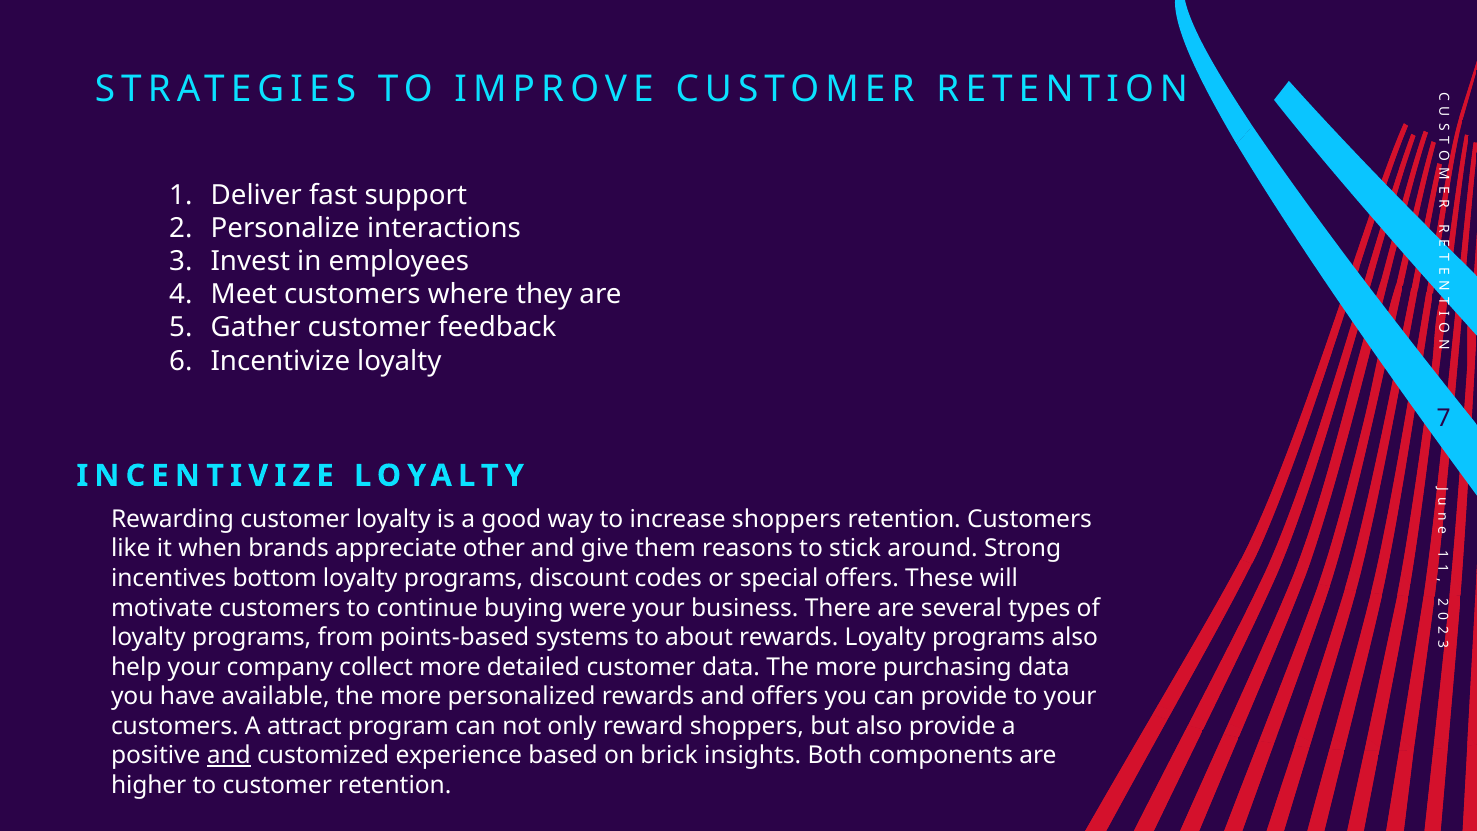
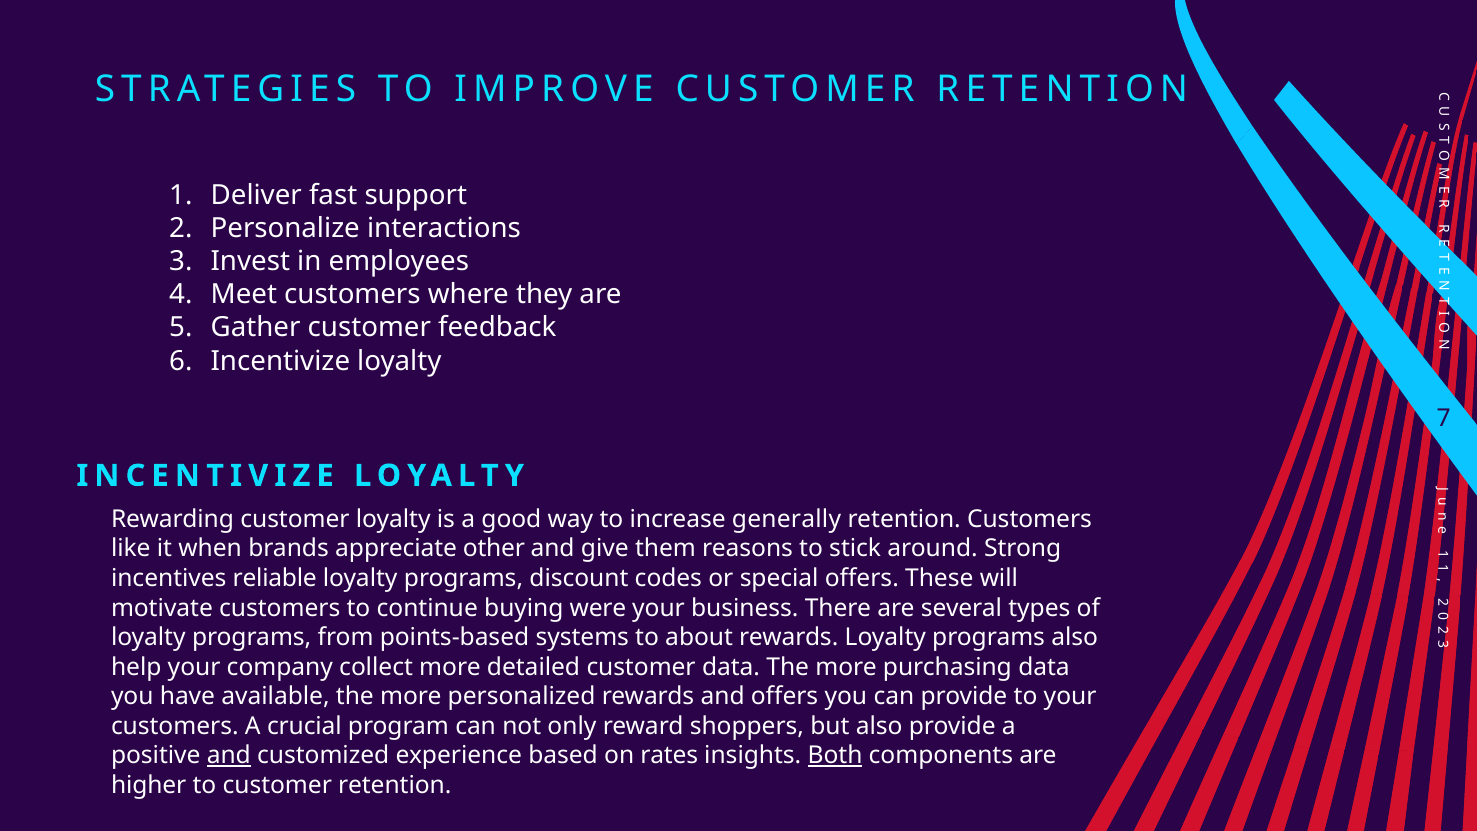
increase shoppers: shoppers -> generally
bottom: bottom -> reliable
attract: attract -> crucial
brick: brick -> rates
Both underline: none -> present
